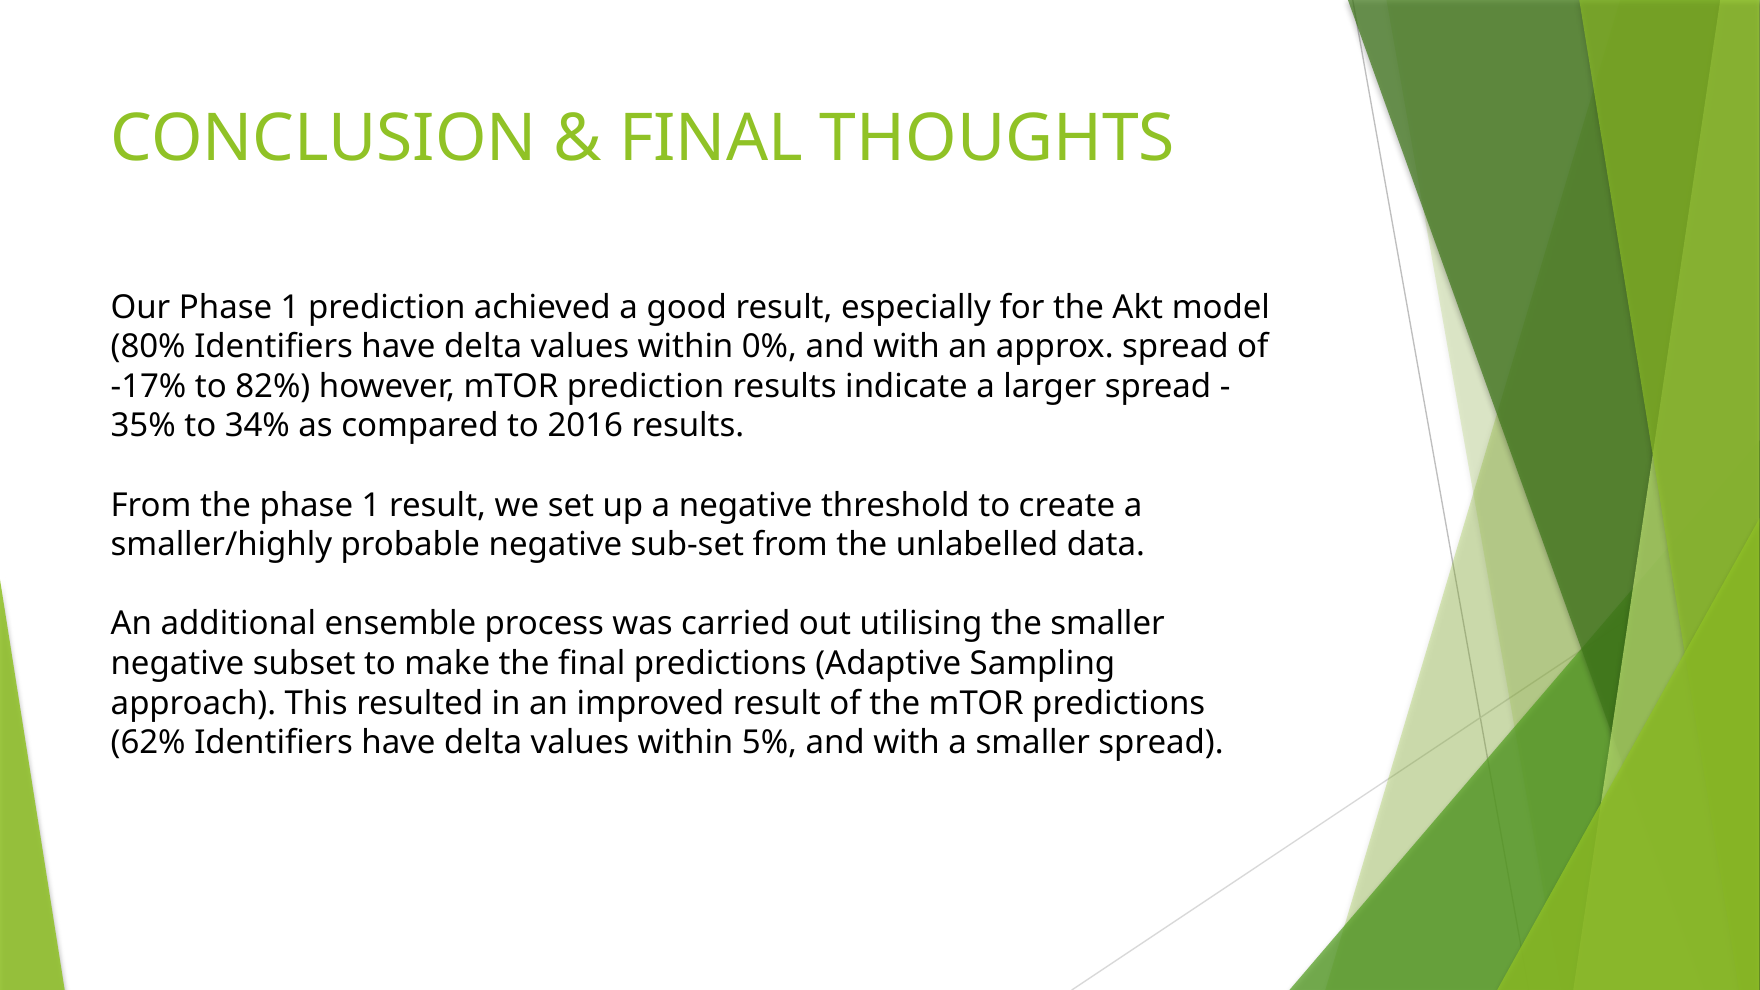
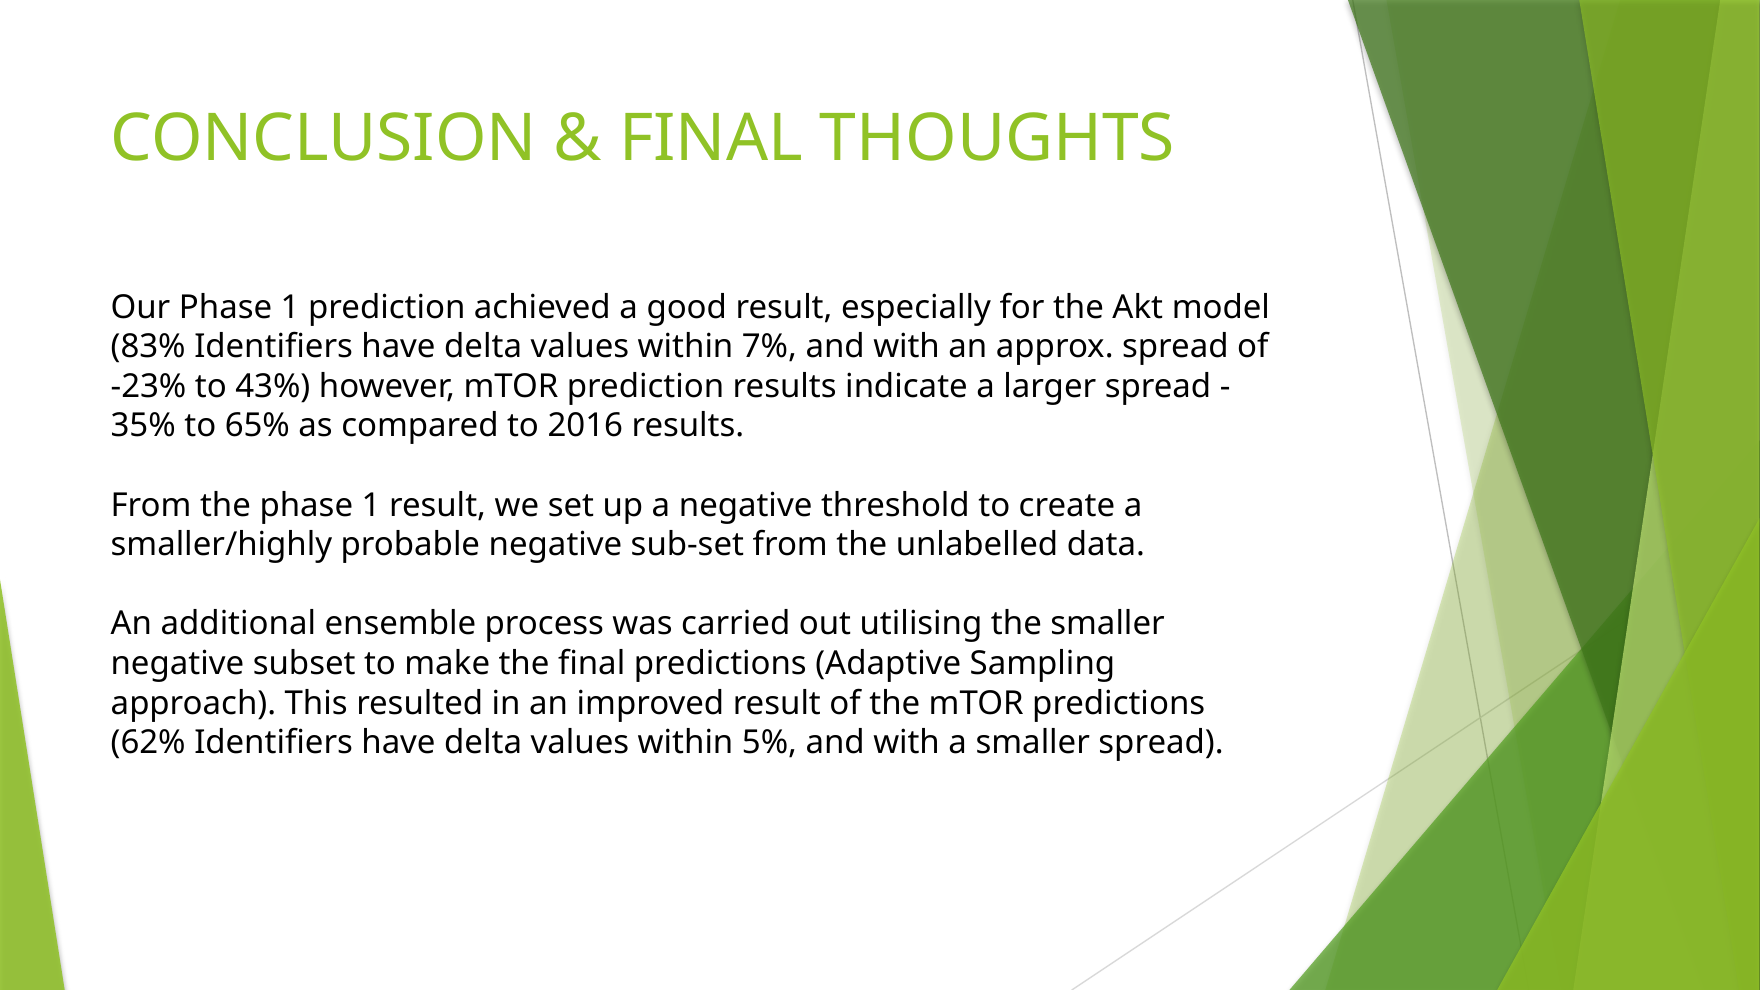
80%: 80% -> 83%
0%: 0% -> 7%
-17%: -17% -> -23%
82%: 82% -> 43%
34%: 34% -> 65%
